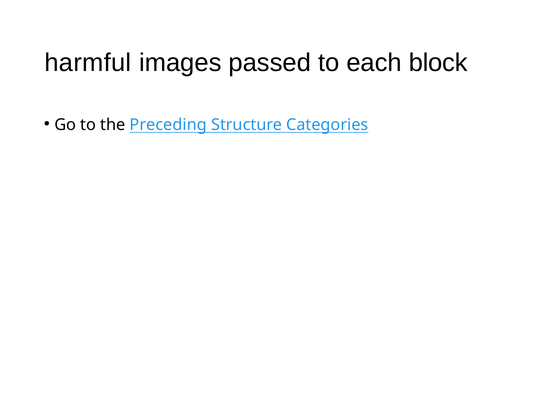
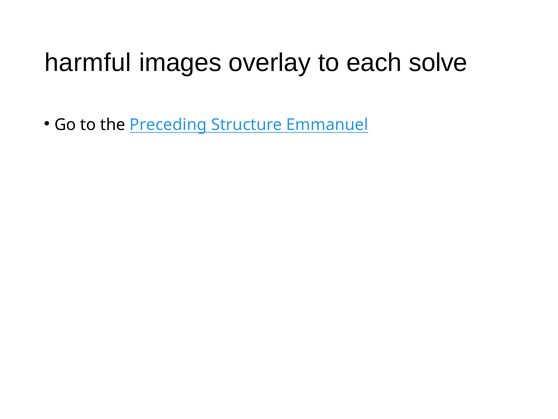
passed: passed -> overlay
block: block -> solve
Categories: Categories -> Emmanuel
